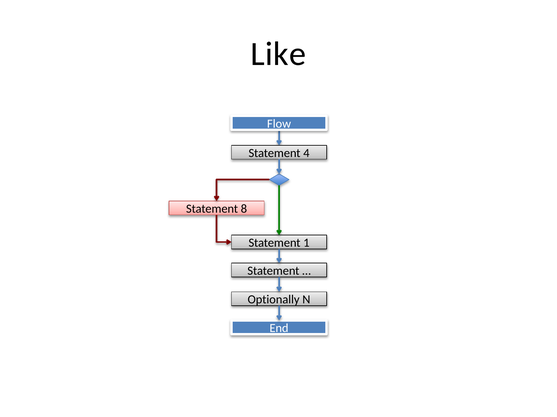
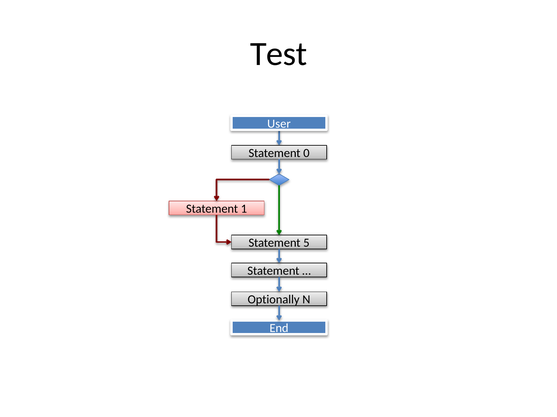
Like: Like -> Test
Flow: Flow -> User
4: 4 -> 0
8: 8 -> 1
1: 1 -> 5
